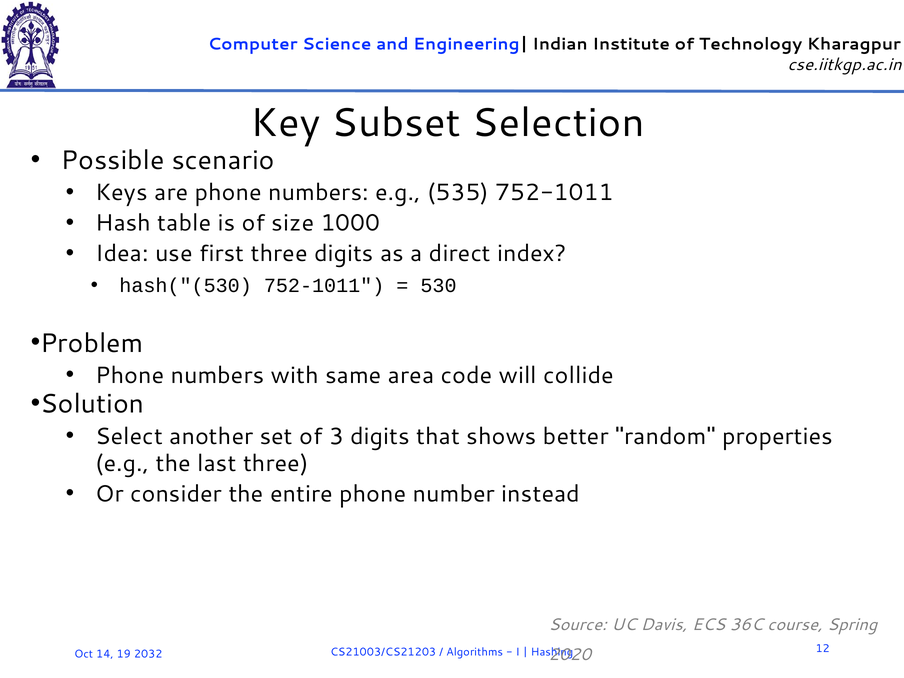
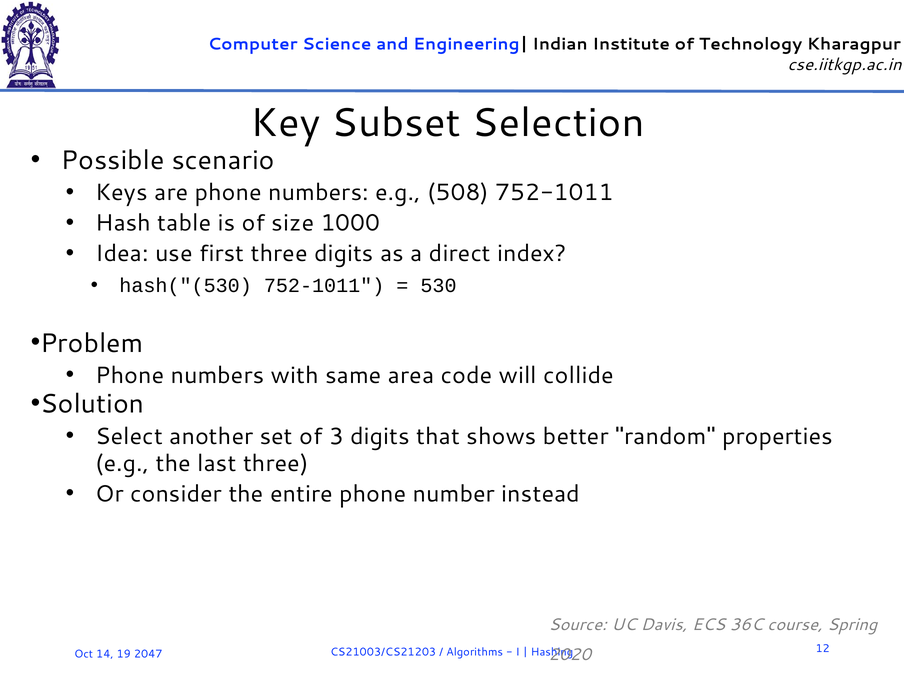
535: 535 -> 508
2032: 2032 -> 2047
